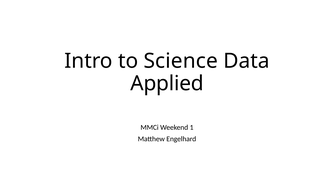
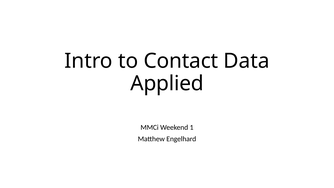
Science: Science -> Contact
